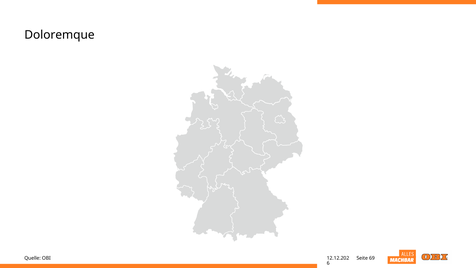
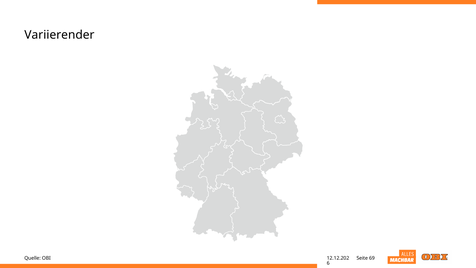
Doloremque: Doloremque -> Variierender
